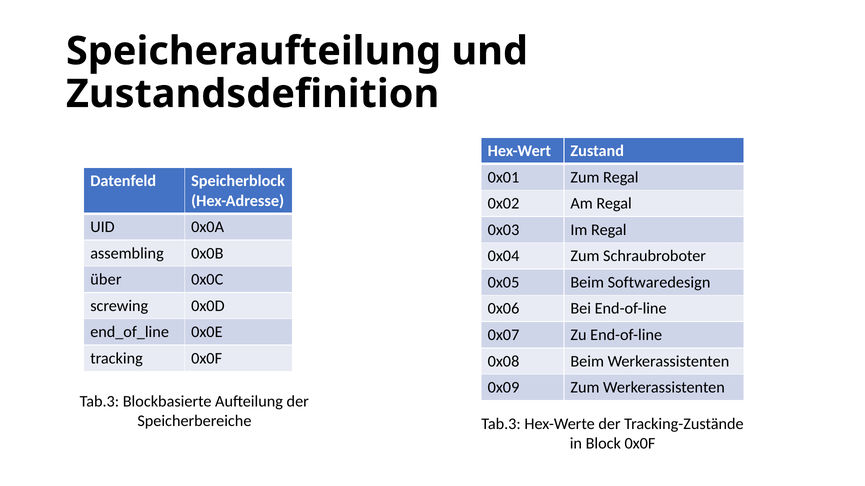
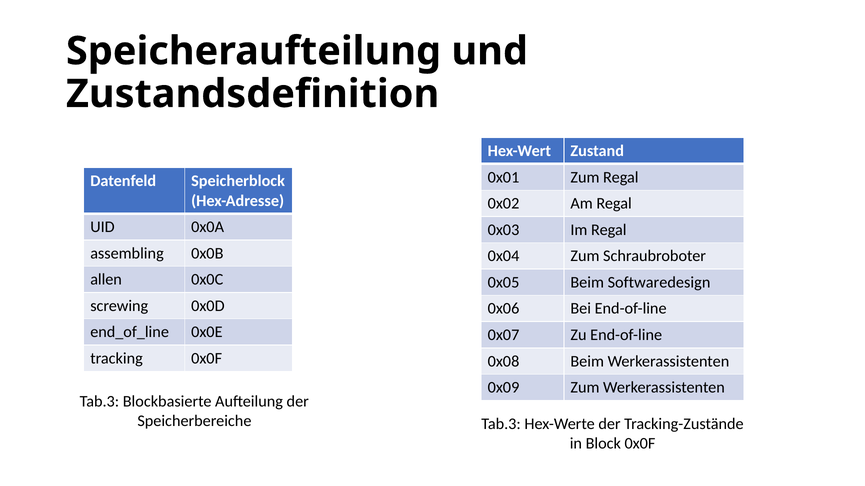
über: über -> allen
